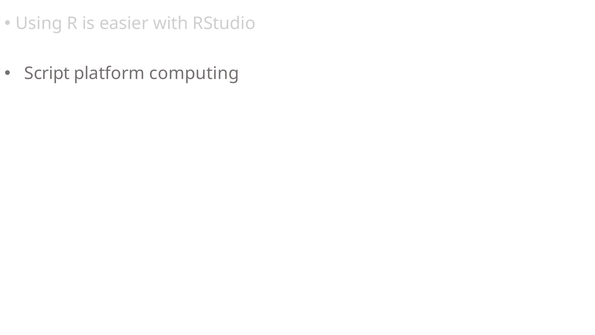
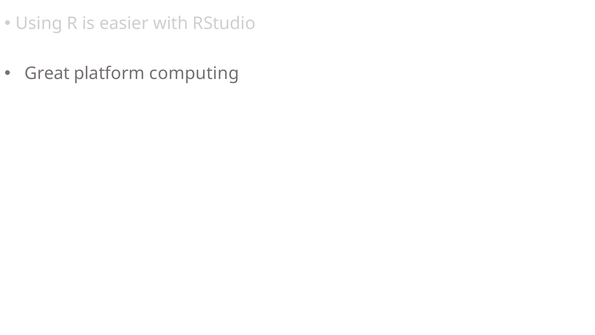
Script: Script -> Great
